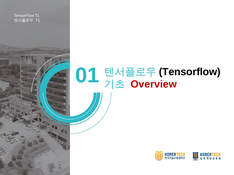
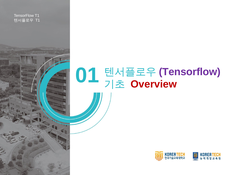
Tensorflow at (190, 72) colour: black -> purple
